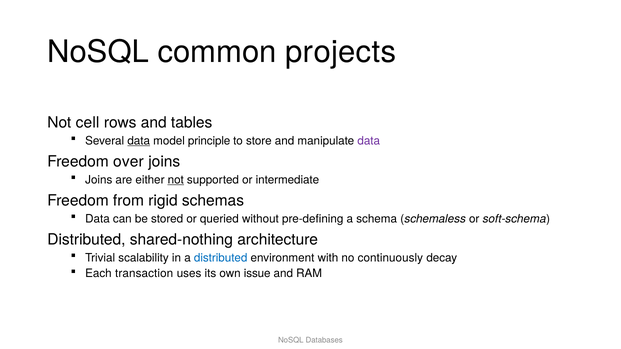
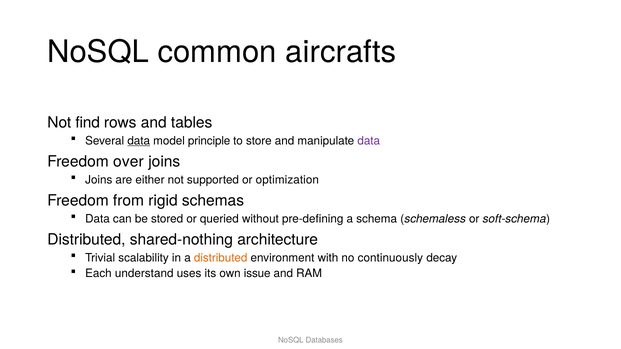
projects: projects -> aircrafts
cell: cell -> find
not at (176, 180) underline: present -> none
intermediate: intermediate -> optimization
distributed at (221, 258) colour: blue -> orange
transaction: transaction -> understand
